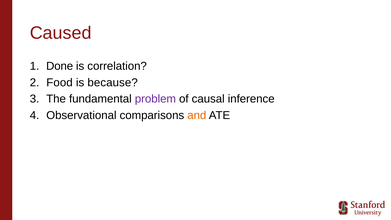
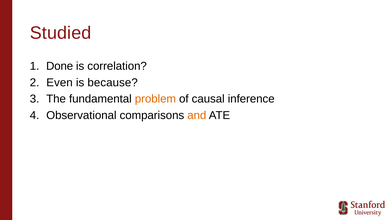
Caused: Caused -> Studied
Food: Food -> Even
problem colour: purple -> orange
